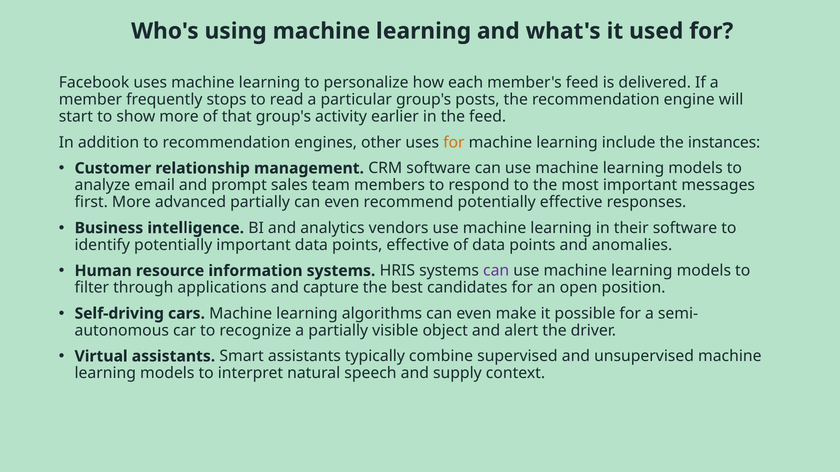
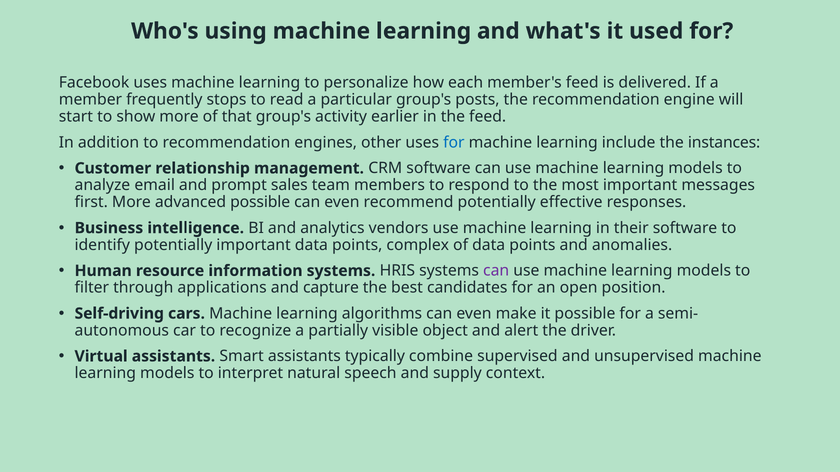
for at (454, 143) colour: orange -> blue
advanced partially: partially -> possible
points effective: effective -> complex
